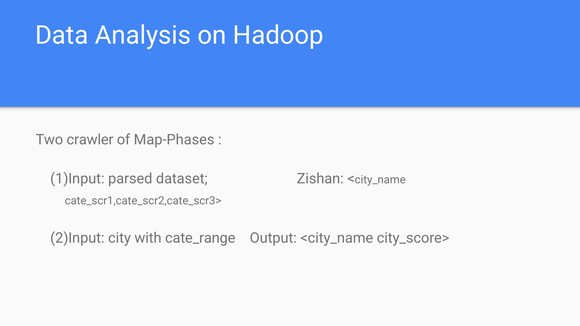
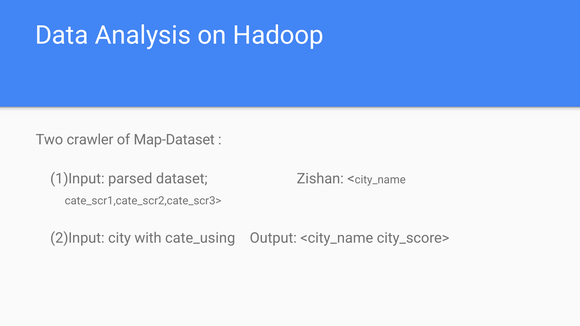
Map-Phases: Map-Phases -> Map-Dataset
cate_range: cate_range -> cate_using
